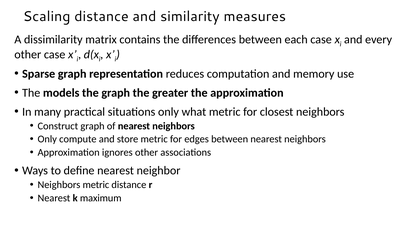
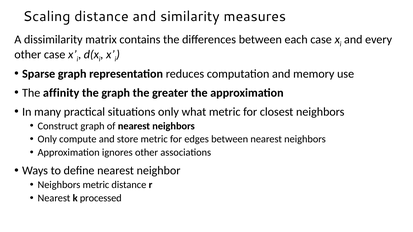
models: models -> affinity
maximum: maximum -> processed
